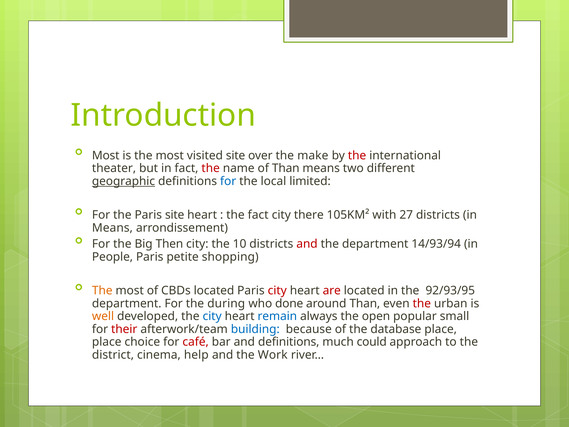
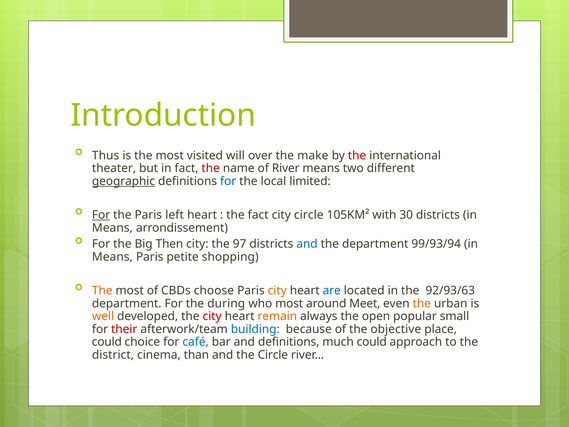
Most at (106, 155): Most -> Thus
visited site: site -> will
of Than: Than -> River
For at (101, 215) underline: none -> present
Paris site: site -> left
city there: there -> circle
27: 27 -> 30
10: 10 -> 97
and at (307, 244) colour: red -> blue
14/93/94: 14/93/94 -> 99/93/94
People at (112, 257): People -> Means
CBDs located: located -> choose
city at (277, 291) colour: red -> orange
are colour: red -> blue
92/93/95: 92/93/95 -> 92/93/63
who done: done -> most
around Than: Than -> Meet
the at (422, 303) colour: red -> orange
city at (212, 316) colour: blue -> red
remain colour: blue -> orange
database: database -> objective
place at (107, 342): place -> could
café colour: red -> blue
help: help -> than
the Work: Work -> Circle
